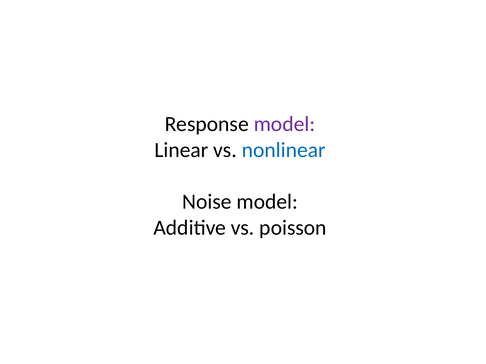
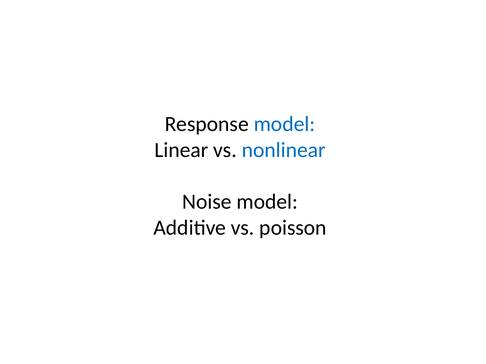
model at (284, 124) colour: purple -> blue
